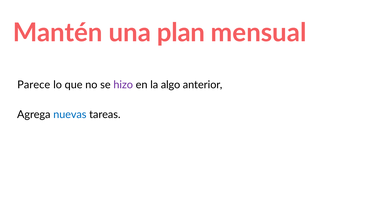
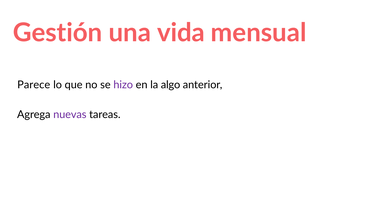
Mantén: Mantén -> Gestión
plan: plan -> vida
nuevas colour: blue -> purple
